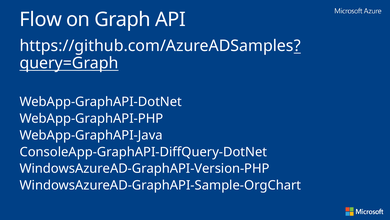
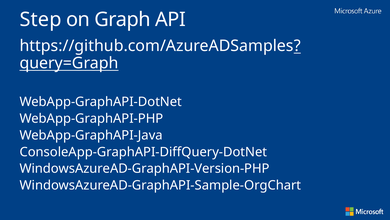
Flow: Flow -> Step
